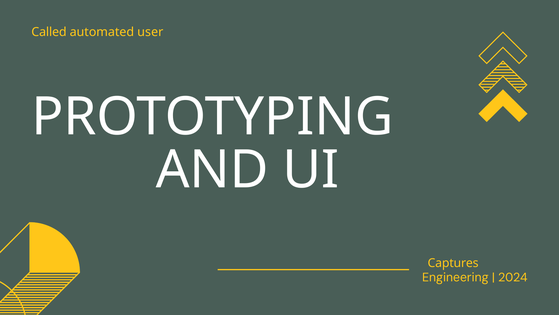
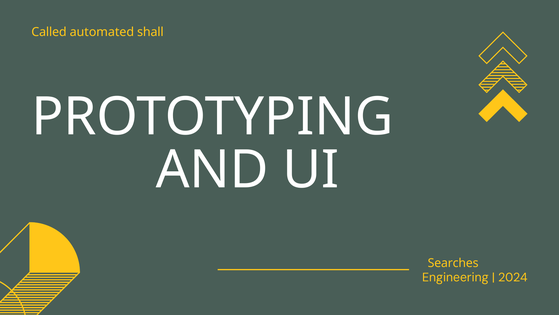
user: user -> shall
Captures: Captures -> Searches
